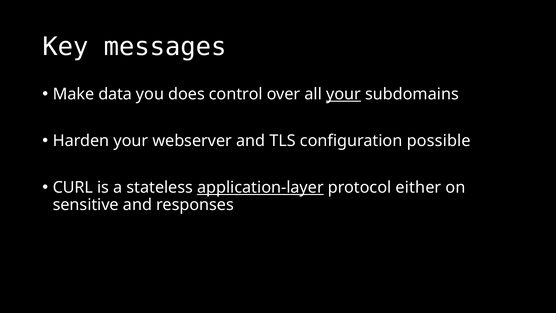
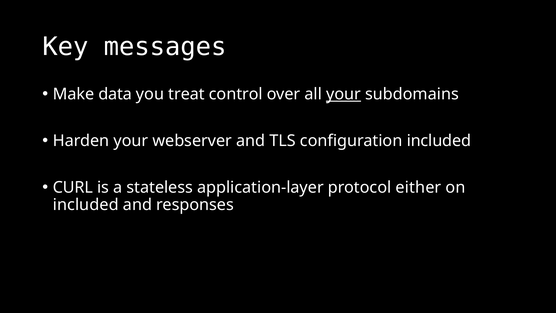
does: does -> treat
configuration possible: possible -> included
application-layer underline: present -> none
sensitive at (86, 205): sensitive -> included
